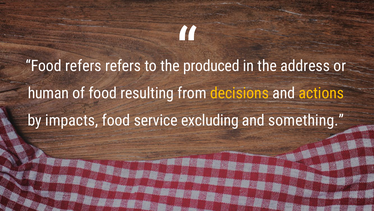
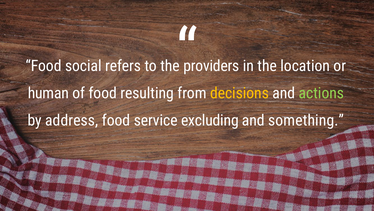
Food refers: refers -> social
produced: produced -> providers
address: address -> location
actions colour: yellow -> light green
impacts: impacts -> address
